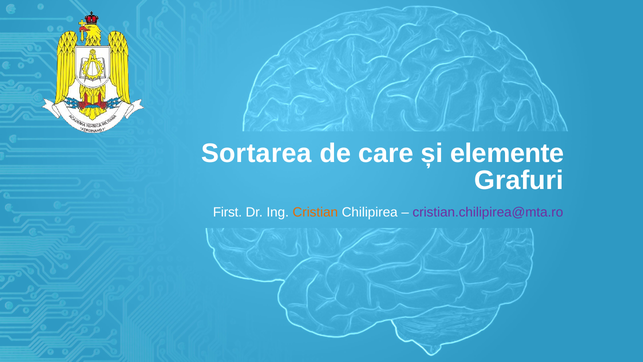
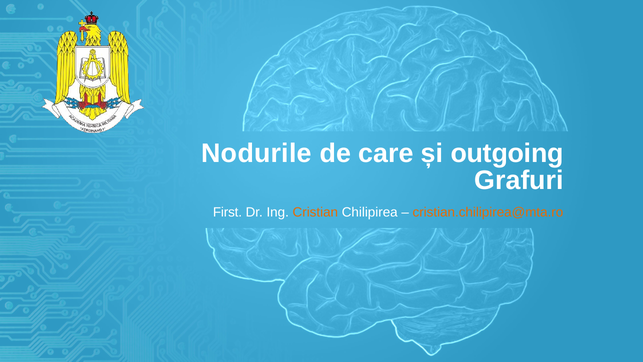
Sortarea: Sortarea -> Nodurile
elemente: elemente -> outgoing
cristian.chilipirea@mta.ro colour: purple -> orange
